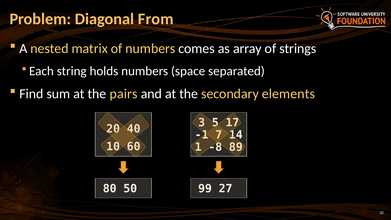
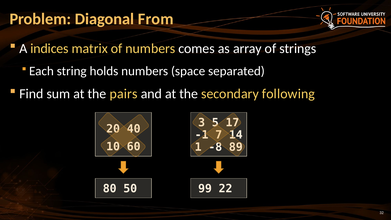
nested: nested -> indices
elements: elements -> following
27: 27 -> 22
